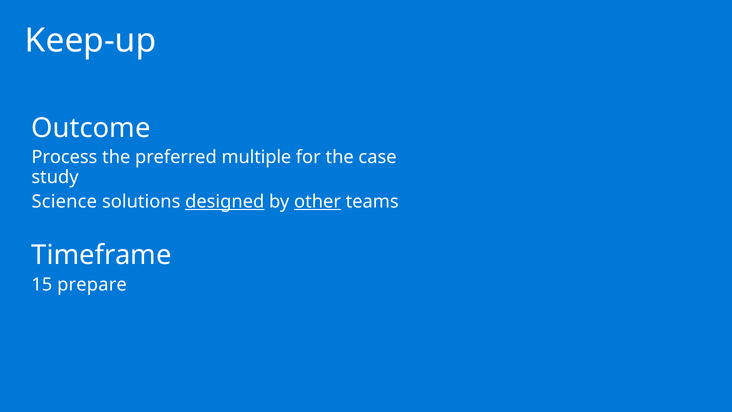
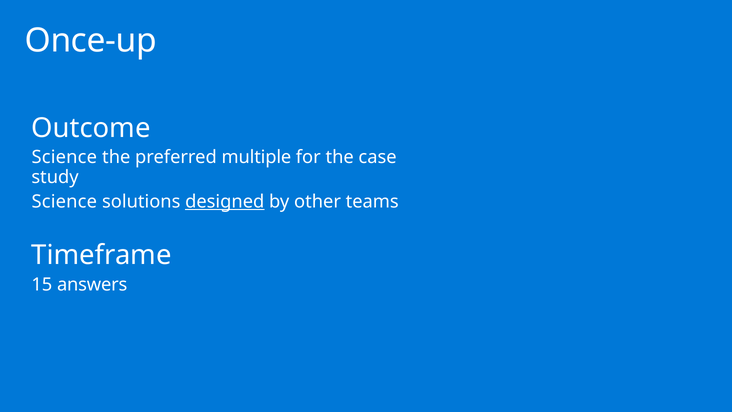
Keep-up: Keep-up -> Once-up
Process at (64, 157): Process -> Science
other underline: present -> none
prepare: prepare -> answers
